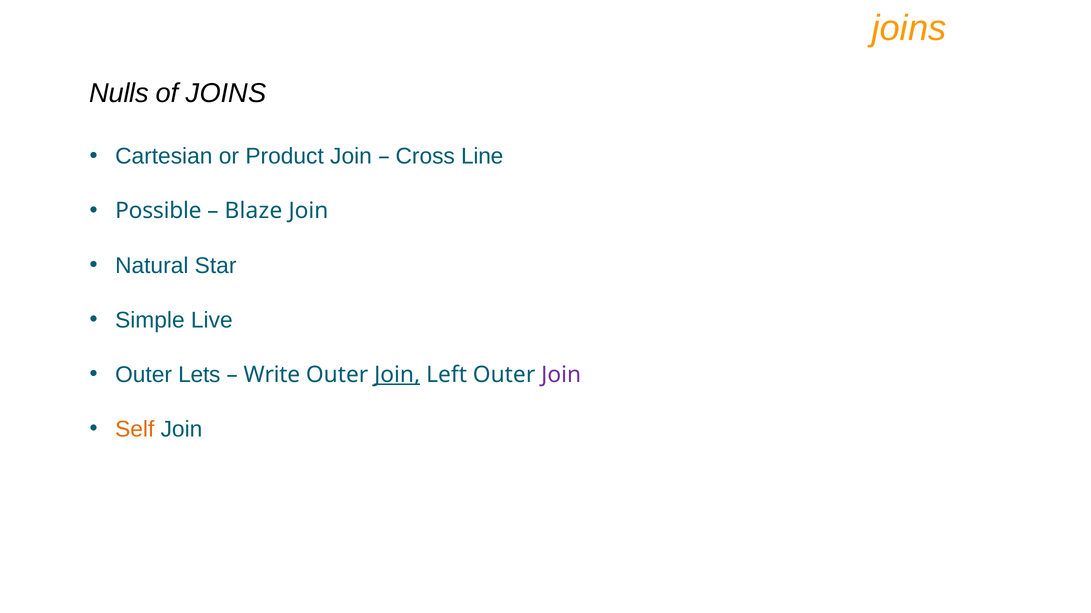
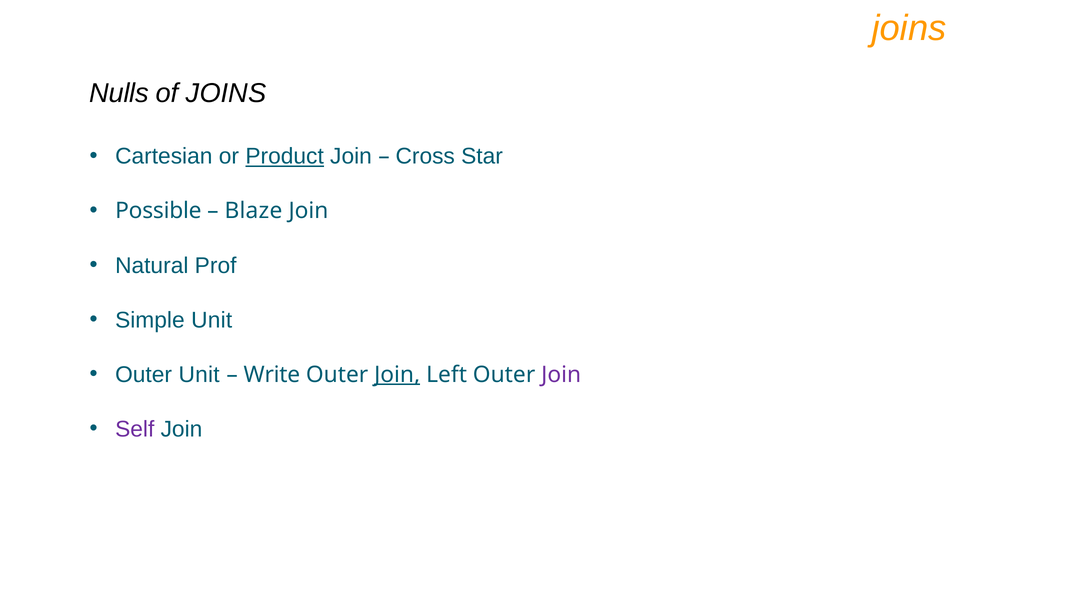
Product underline: none -> present
Line: Line -> Star
Star: Star -> Prof
Simple Live: Live -> Unit
Outer Lets: Lets -> Unit
Self colour: orange -> purple
